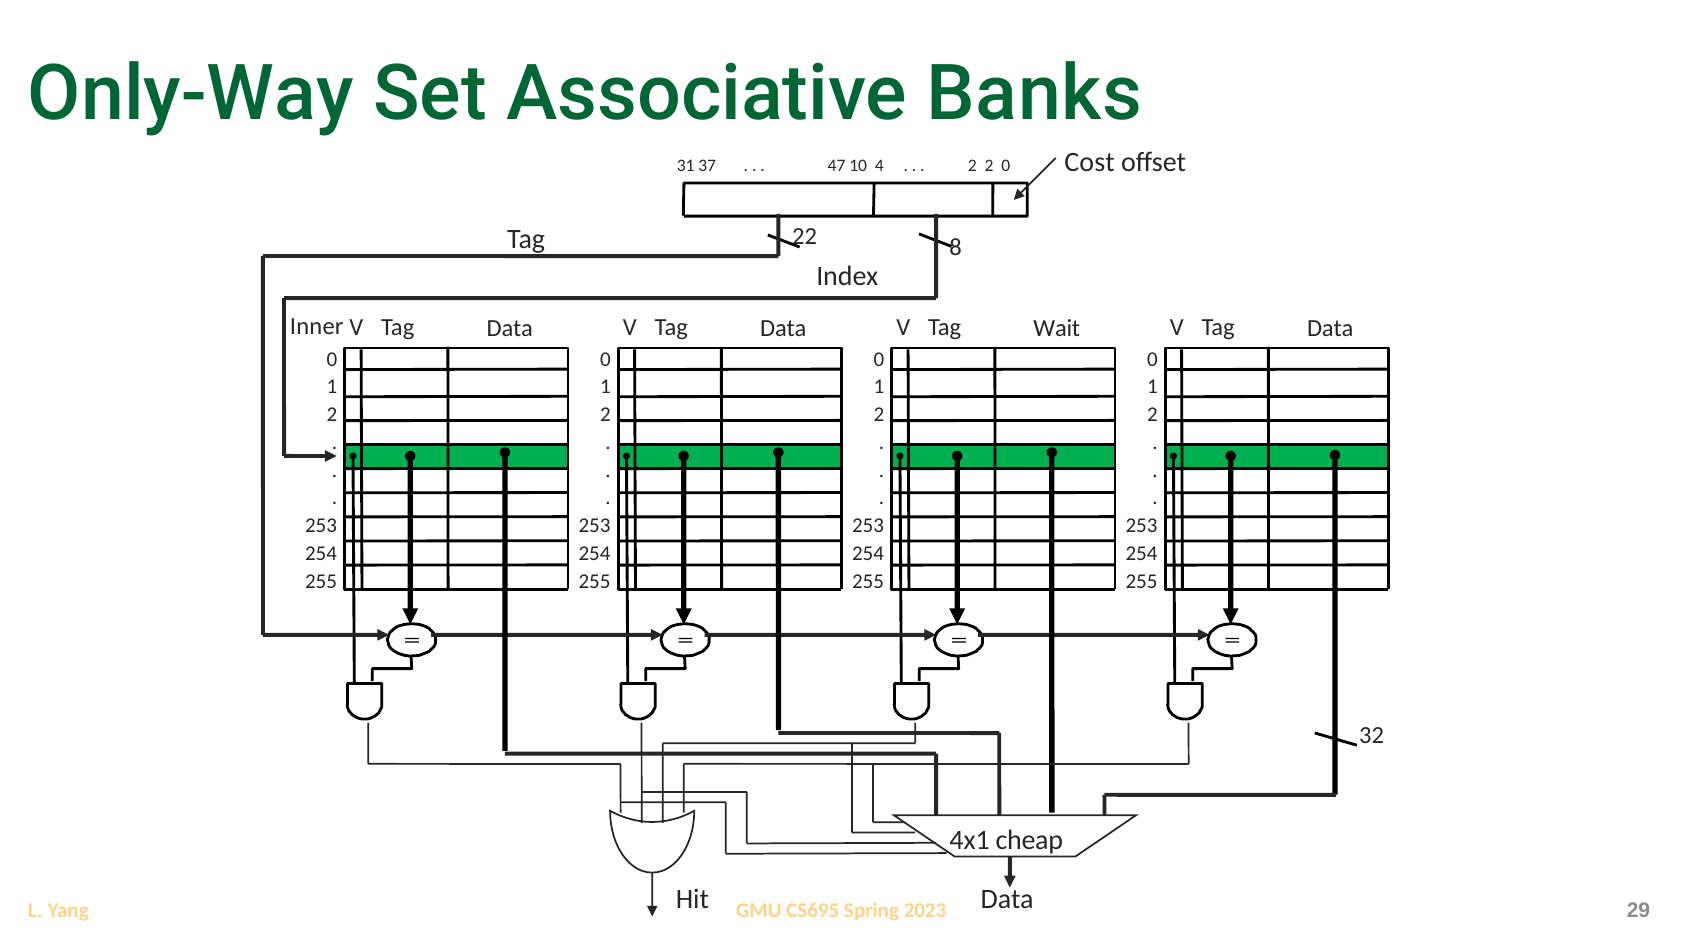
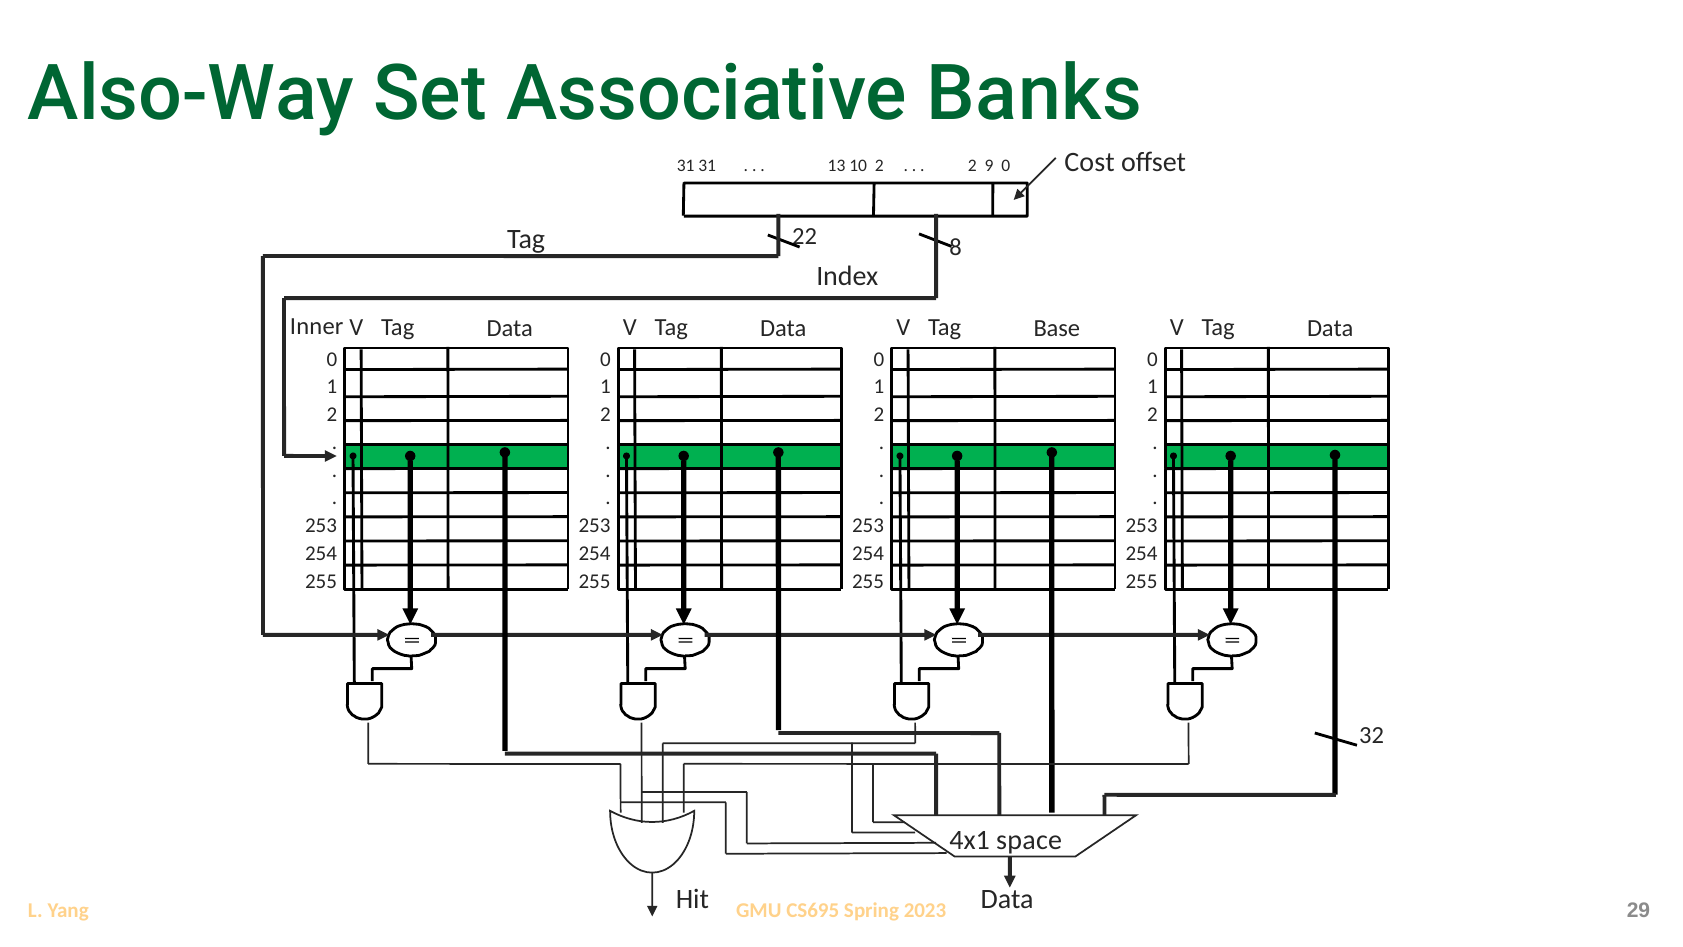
Only-Way: Only-Way -> Also-Way
31 37: 37 -> 31
47: 47 -> 13
10 4: 4 -> 2
2 2: 2 -> 9
Wait: Wait -> Base
cheap: cheap -> space
